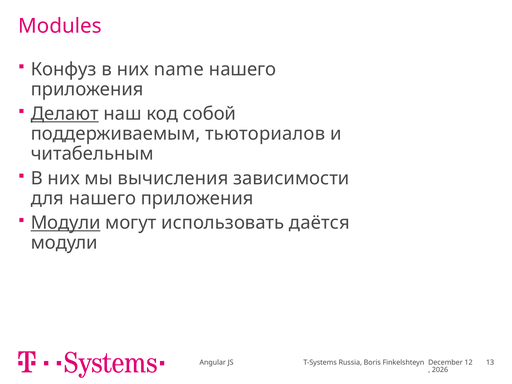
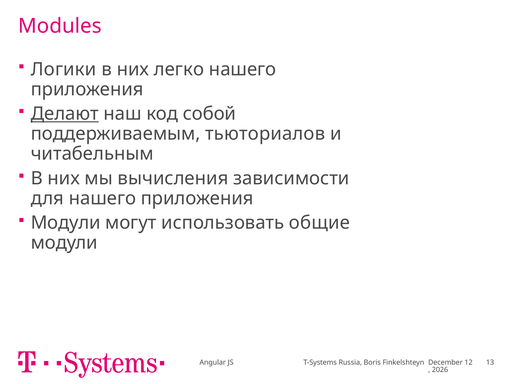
Конфуз: Конфуз -> Логики
name: name -> легко
Модули at (66, 223) underline: present -> none
даётся: даётся -> общие
